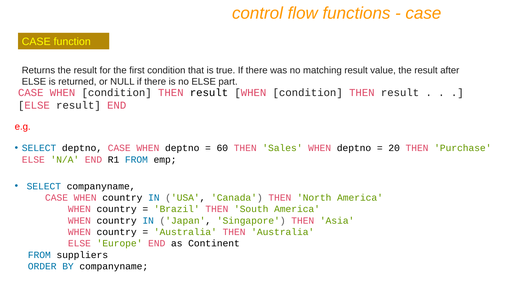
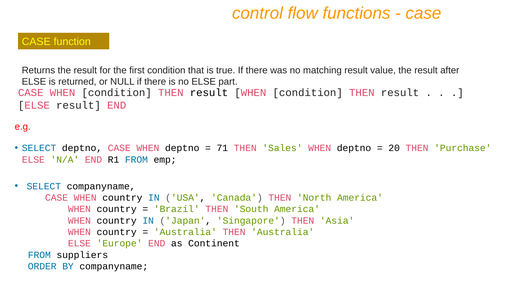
60: 60 -> 71
